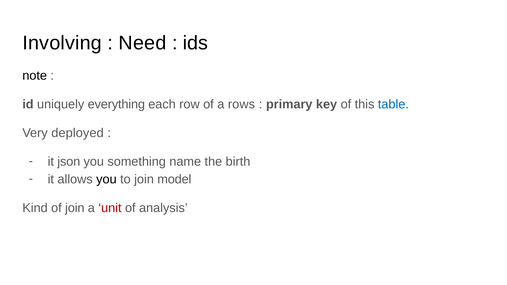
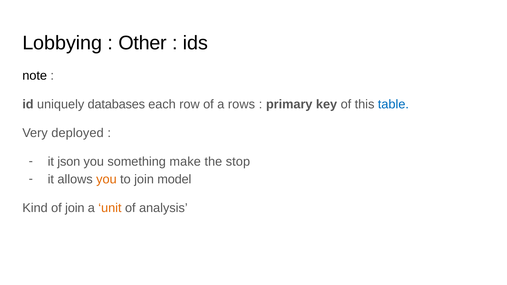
Involving: Involving -> Lobbying
Need: Need -> Other
everything: everything -> databases
name: name -> make
birth: birth -> stop
you at (106, 179) colour: black -> orange
unit colour: red -> orange
